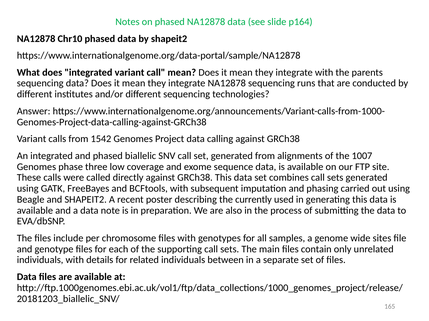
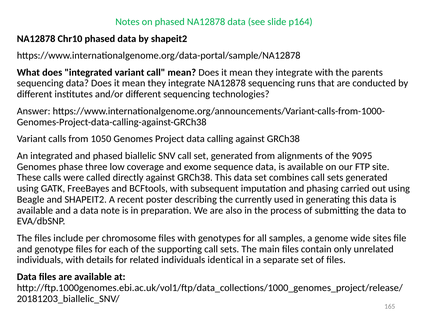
1542: 1542 -> 1050
1007: 1007 -> 9095
between: between -> identical
